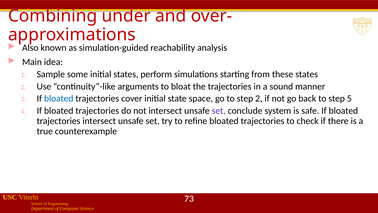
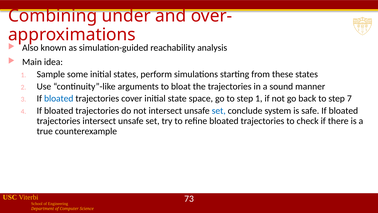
step 2: 2 -> 1
5: 5 -> 7
set at (219, 111) colour: purple -> blue
